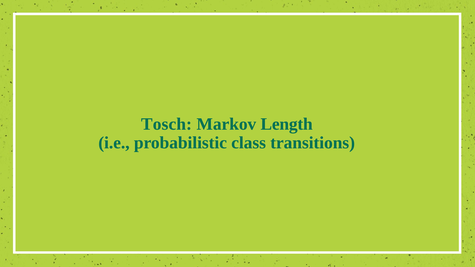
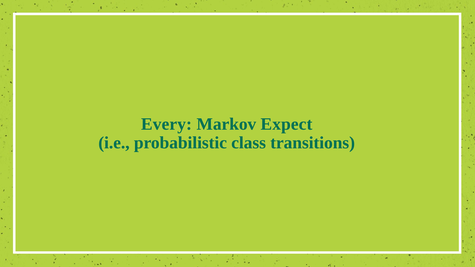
Tosch: Tosch -> Every
Length: Length -> Expect
